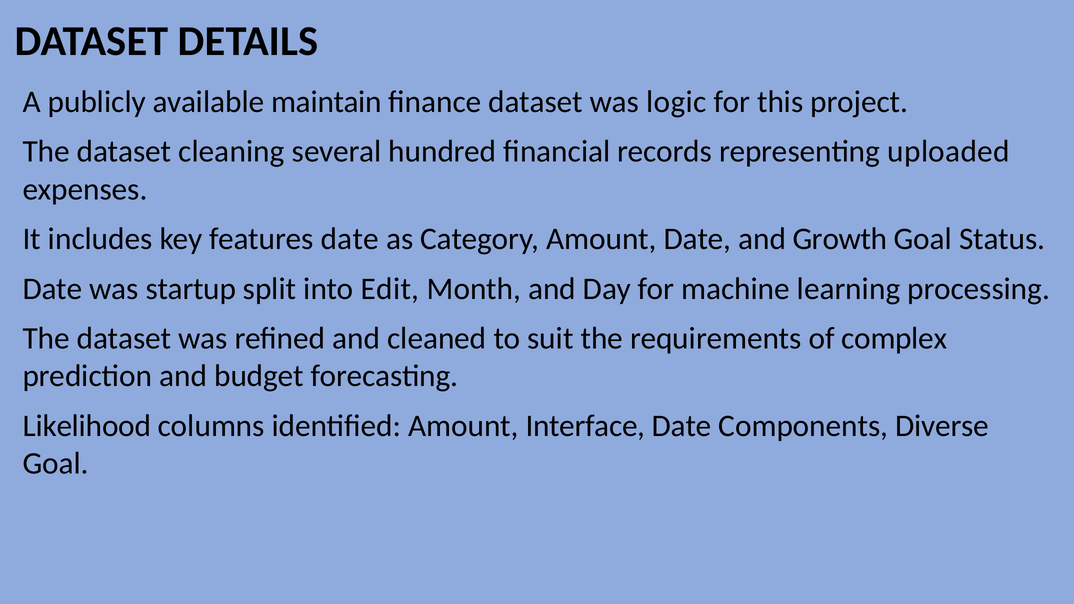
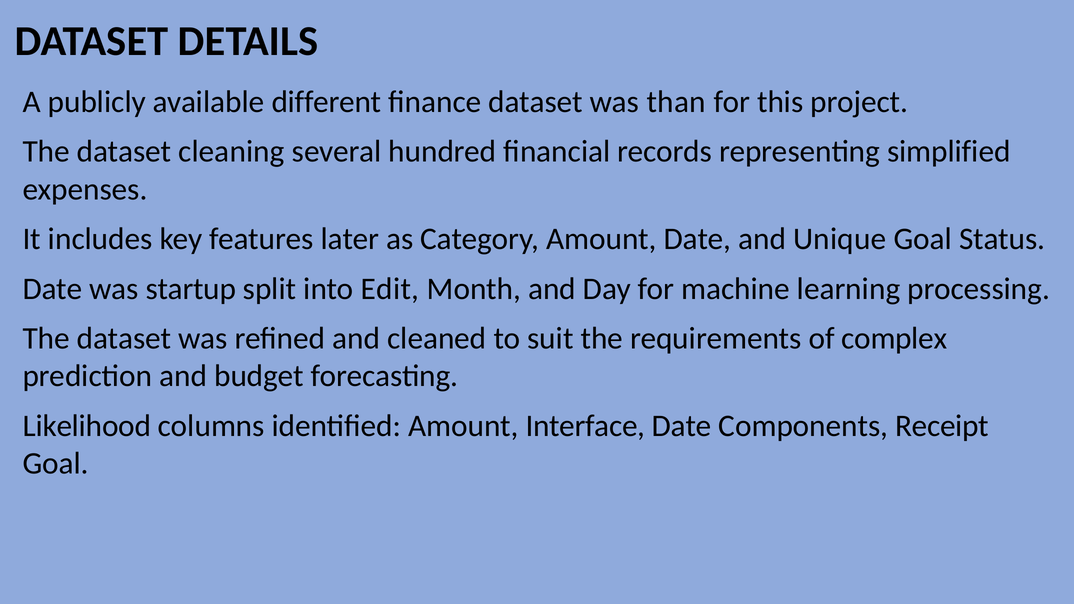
maintain: maintain -> different
logic: logic -> than
uploaded: uploaded -> simplified
features date: date -> later
Growth: Growth -> Unique
Diverse: Diverse -> Receipt
